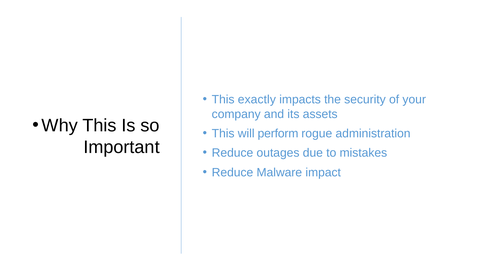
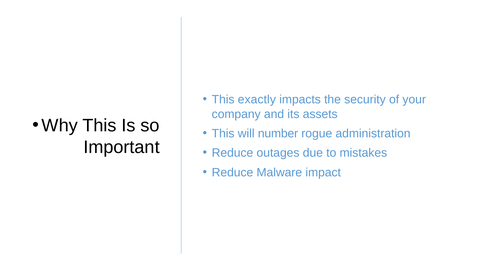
perform: perform -> number
